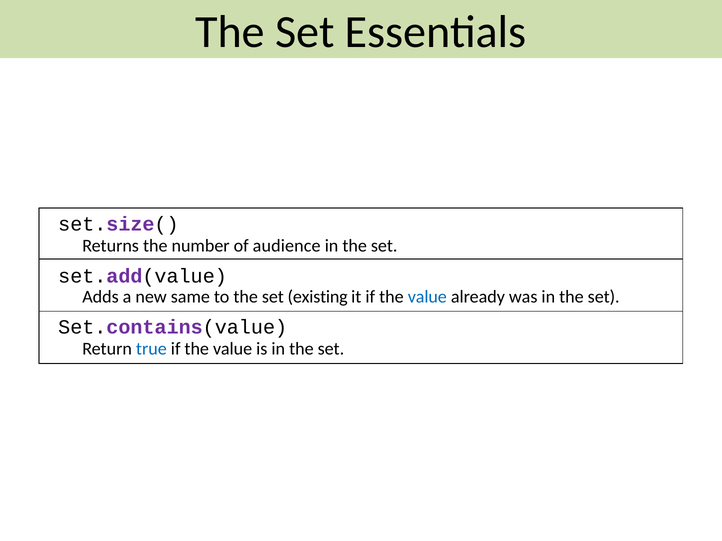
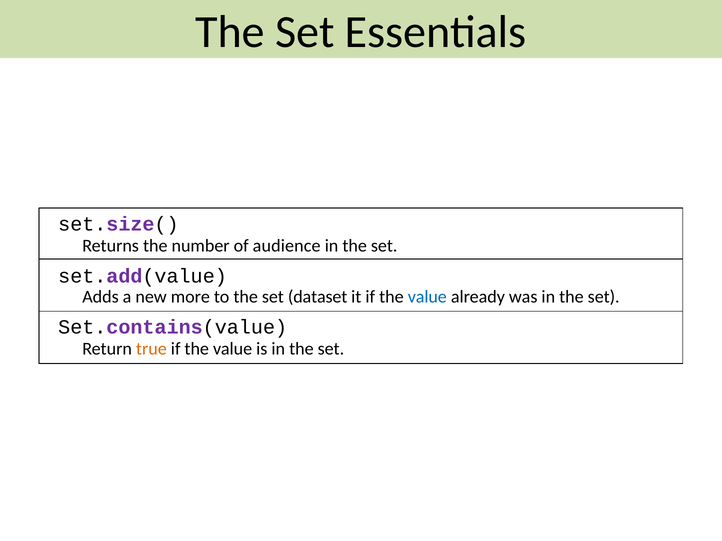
same: same -> more
existing: existing -> dataset
true colour: blue -> orange
